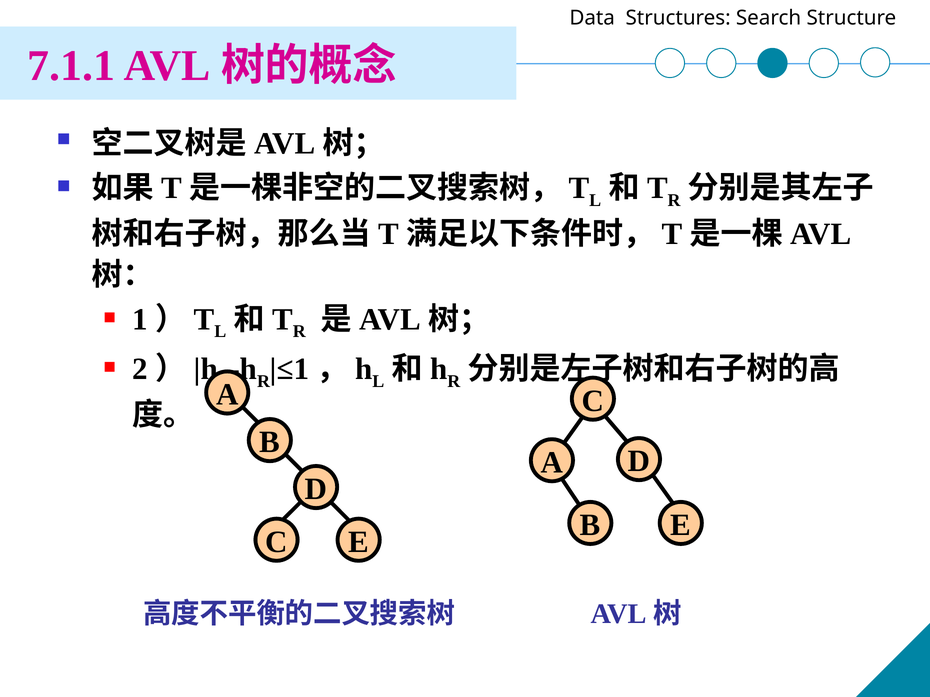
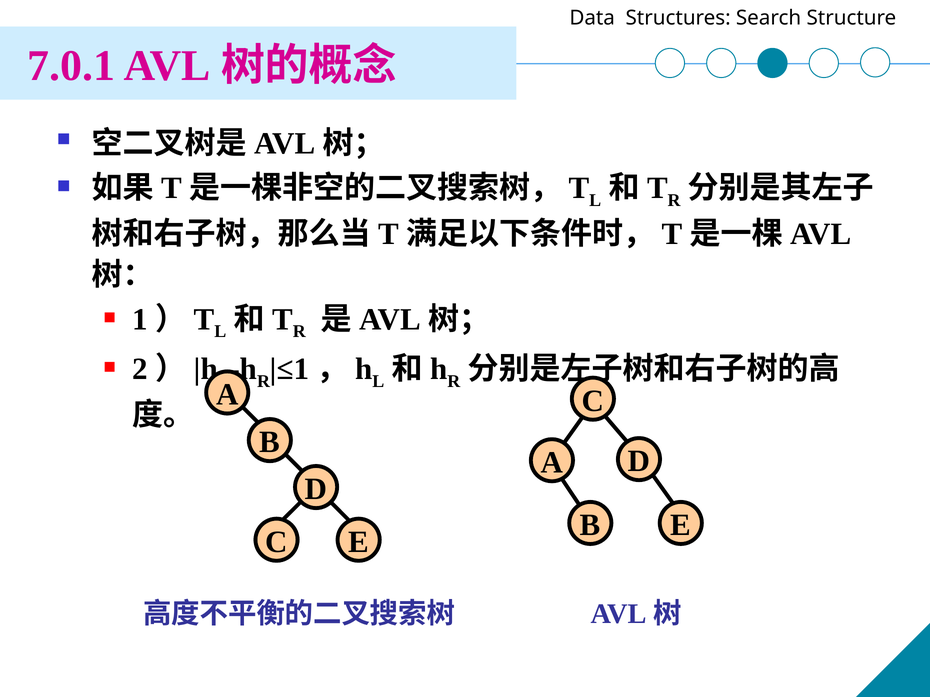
7.1.1: 7.1.1 -> 7.0.1
